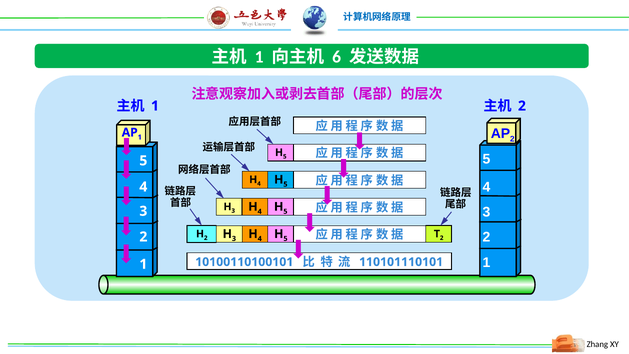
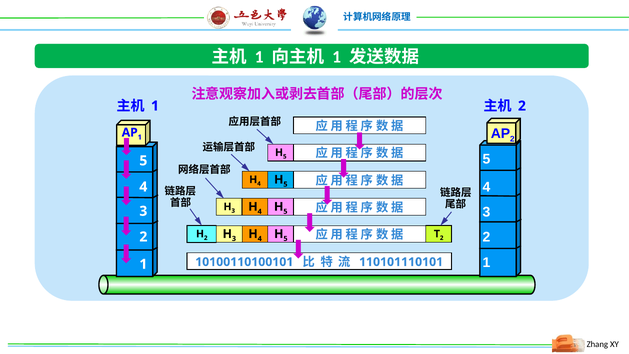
6 at (337, 57): 6 -> 1
